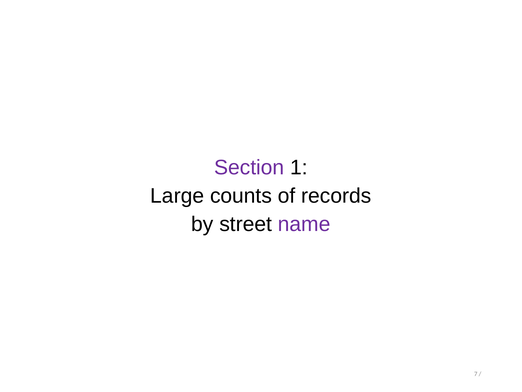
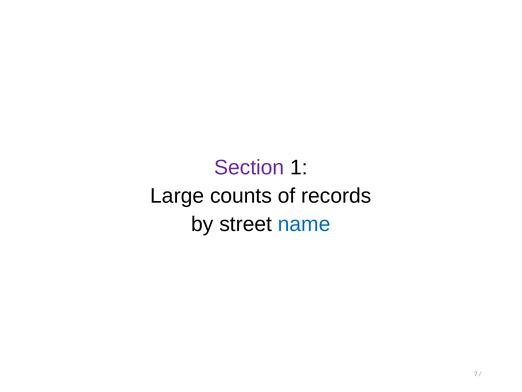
name colour: purple -> blue
